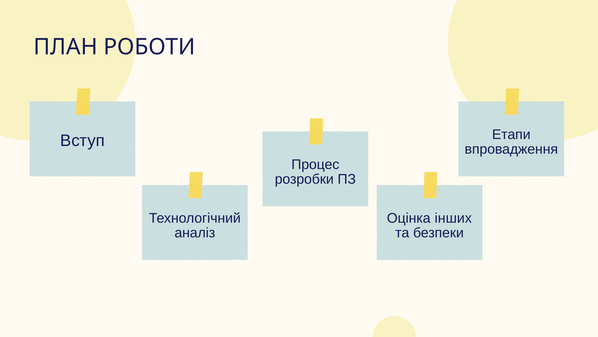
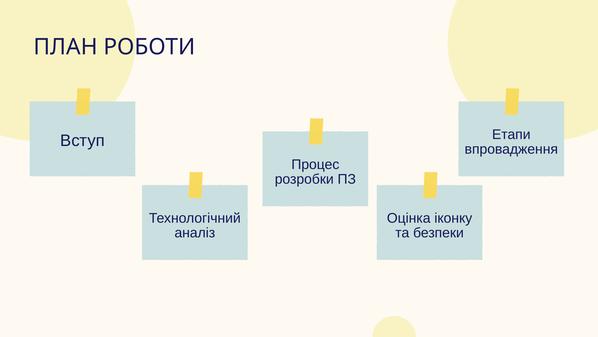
інших: інших -> іконку
